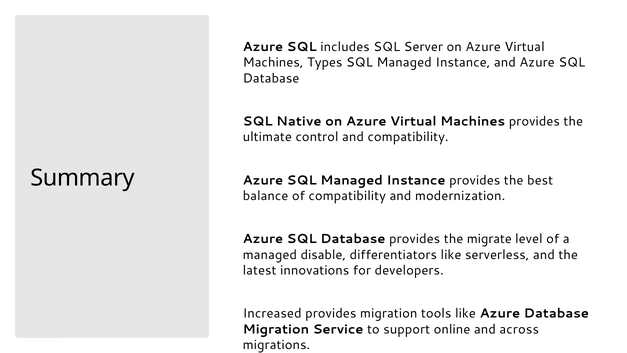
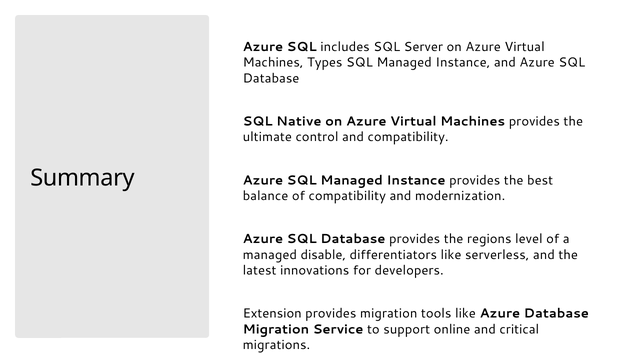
migrate: migrate -> regions
Increased: Increased -> Extension
across: across -> critical
